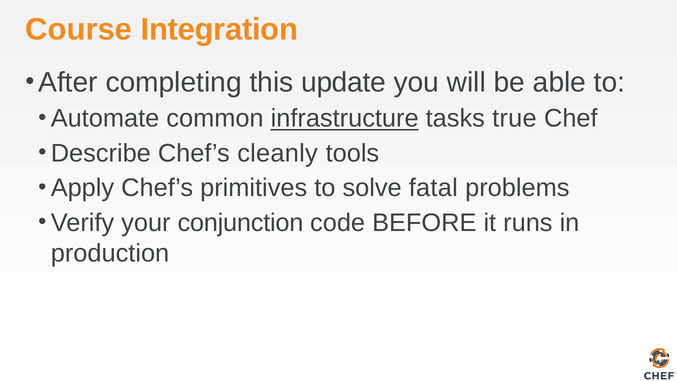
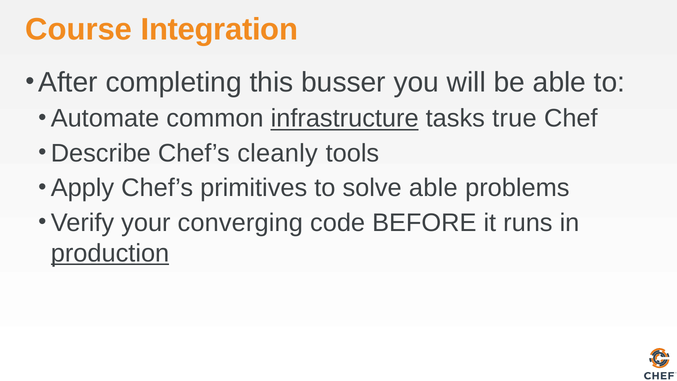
update: update -> busser
solve fatal: fatal -> able
conjunction: conjunction -> converging
production underline: none -> present
